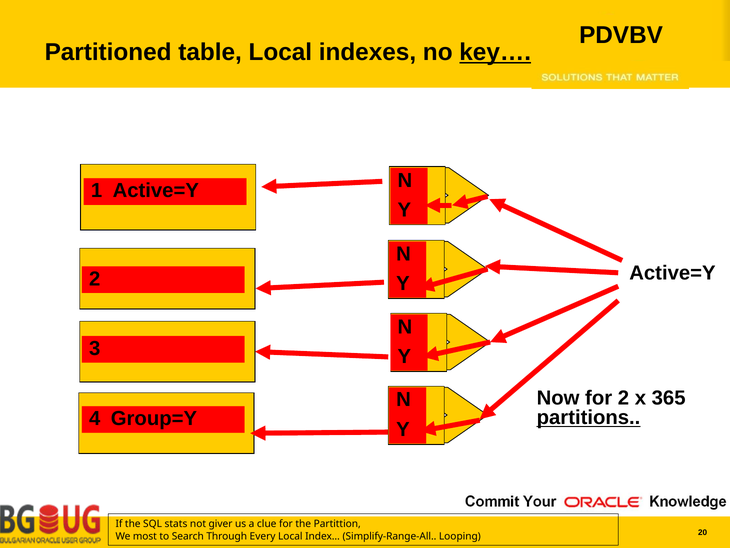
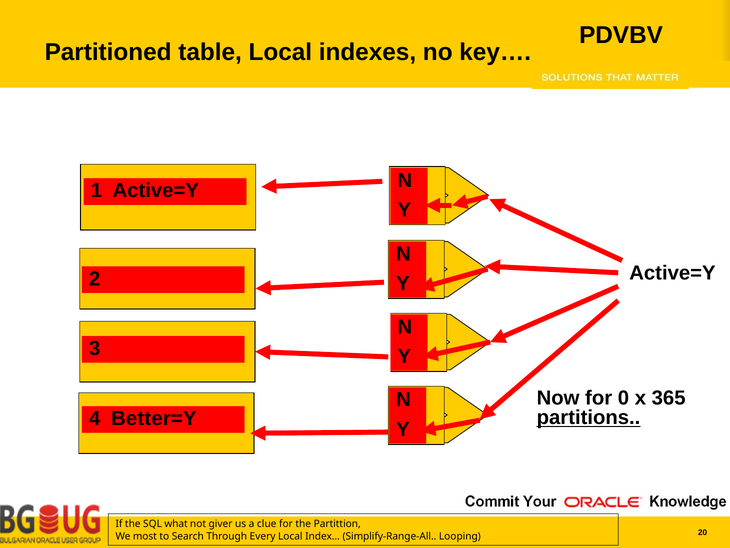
key… underline: present -> none
for 2: 2 -> 0
Group=Y: Group=Y -> Better=Y
stats: stats -> what
